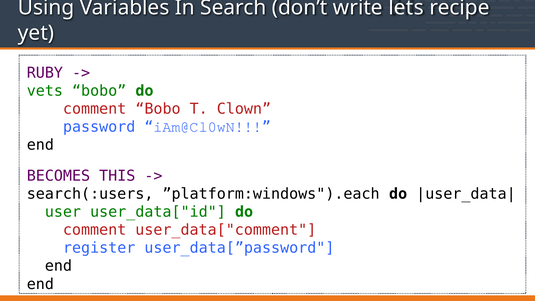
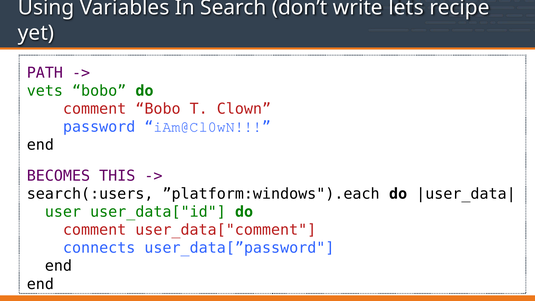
RUBY: RUBY -> PATH
register: register -> connects
